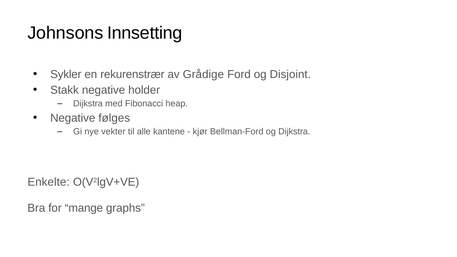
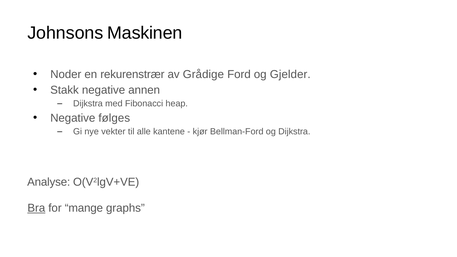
Innsetting: Innsetting -> Maskinen
Sykler: Sykler -> Noder
Disjoint: Disjoint -> Gjelder
holder: holder -> annen
Enkelte: Enkelte -> Analyse
Bra underline: none -> present
